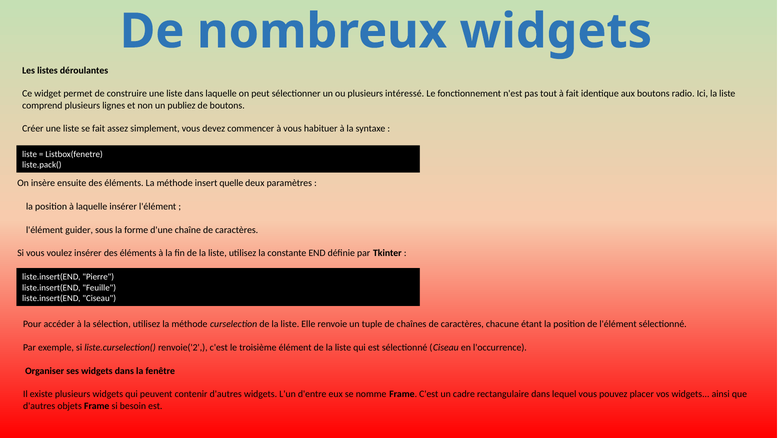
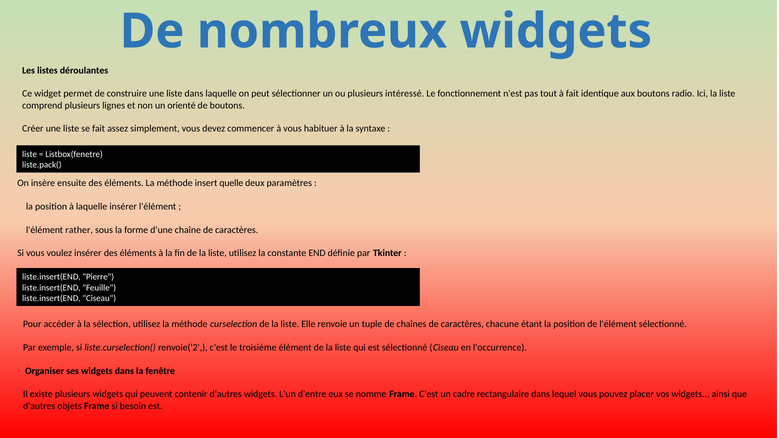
publiez: publiez -> orienté
guider: guider -> rather
